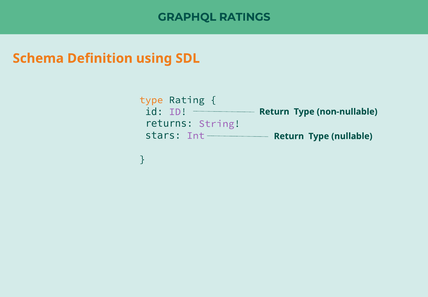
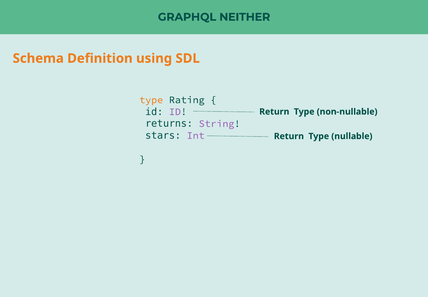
RATINGS: RATINGS -> NEITHER
